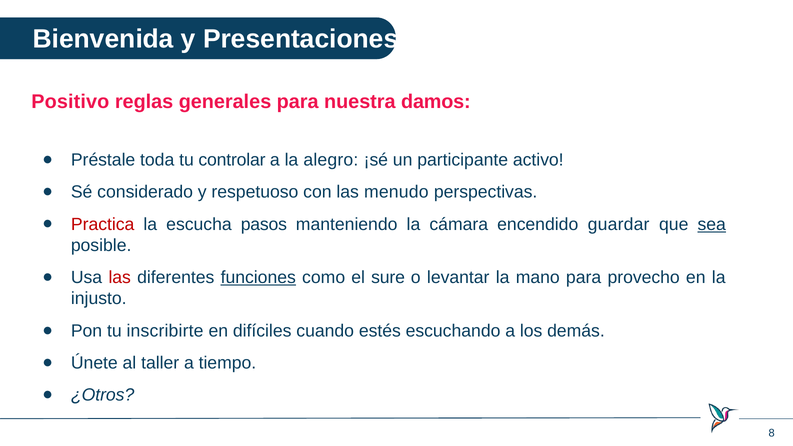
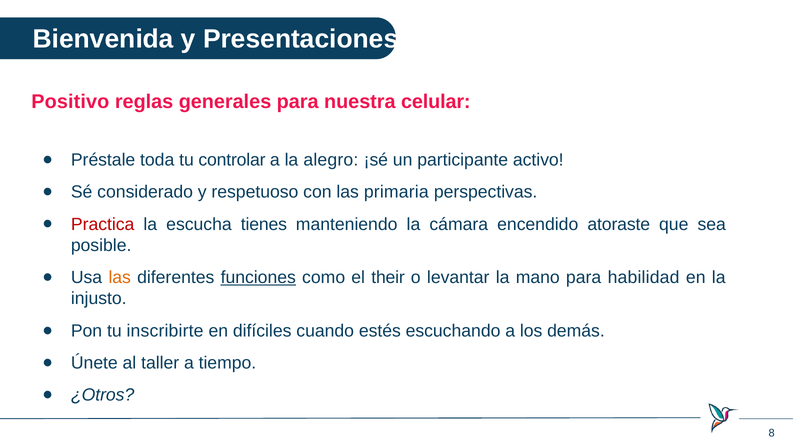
damos: damos -> celular
menudo: menudo -> primaria
pasos: pasos -> tienes
guardar: guardar -> atoraste
sea underline: present -> none
las at (120, 278) colour: red -> orange
sure: sure -> their
provecho: provecho -> habilidad
